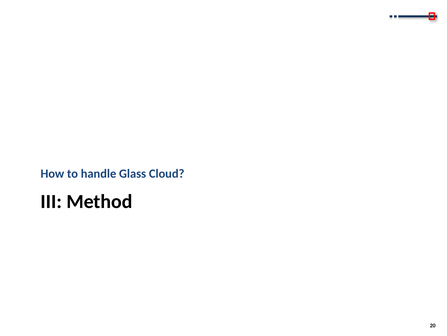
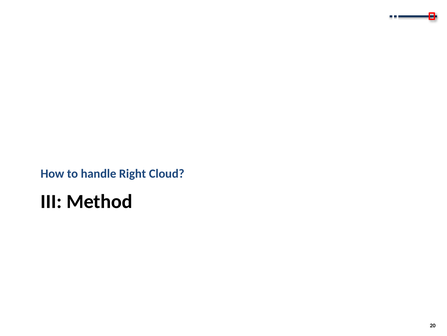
Glass: Glass -> Right
